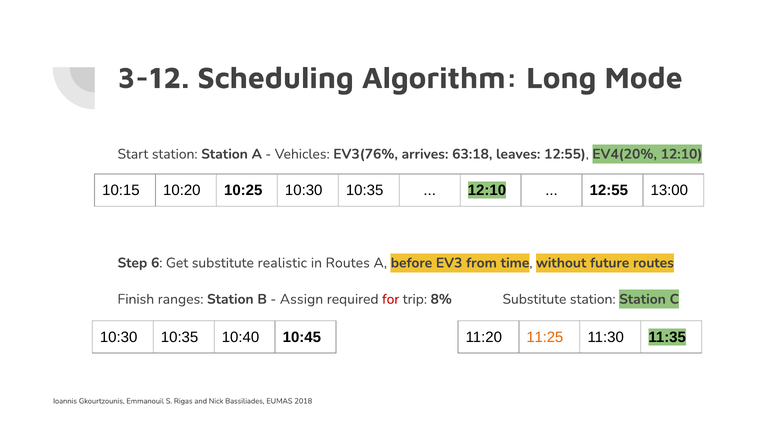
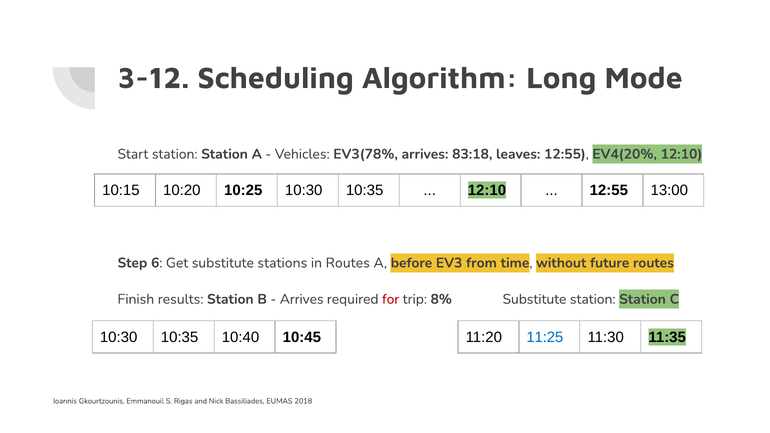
EV3(76%: EV3(76% -> EV3(78%
63:18: 63:18 -> 83:18
realistic: realistic -> stations
ranges: ranges -> results
Assign at (302, 299): Assign -> Arrives
11:25 colour: orange -> blue
